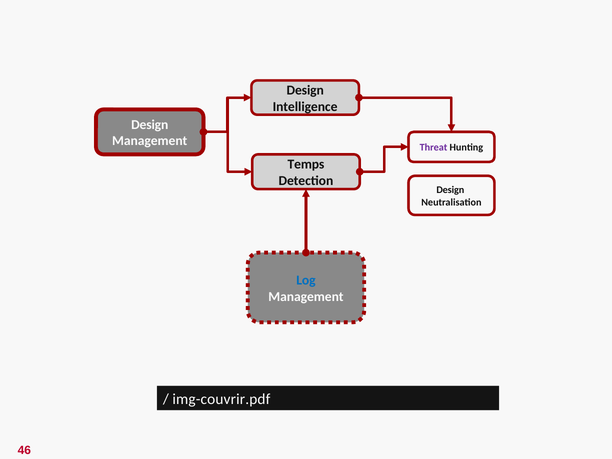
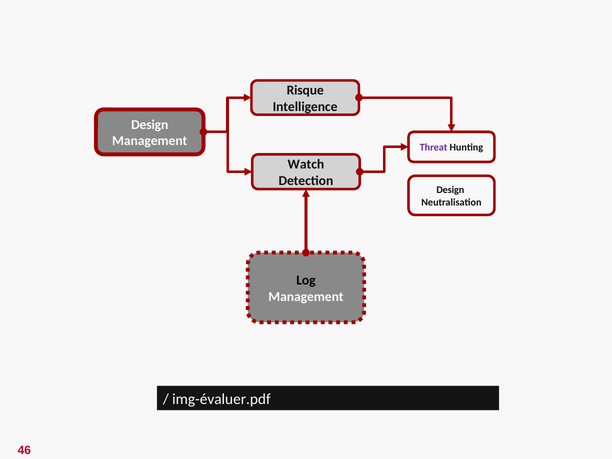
Design at (305, 90): Design -> Risque
Temps: Temps -> Watch
Log colour: blue -> black
img-couvrir.pdf: img-couvrir.pdf -> img-évaluer.pdf
